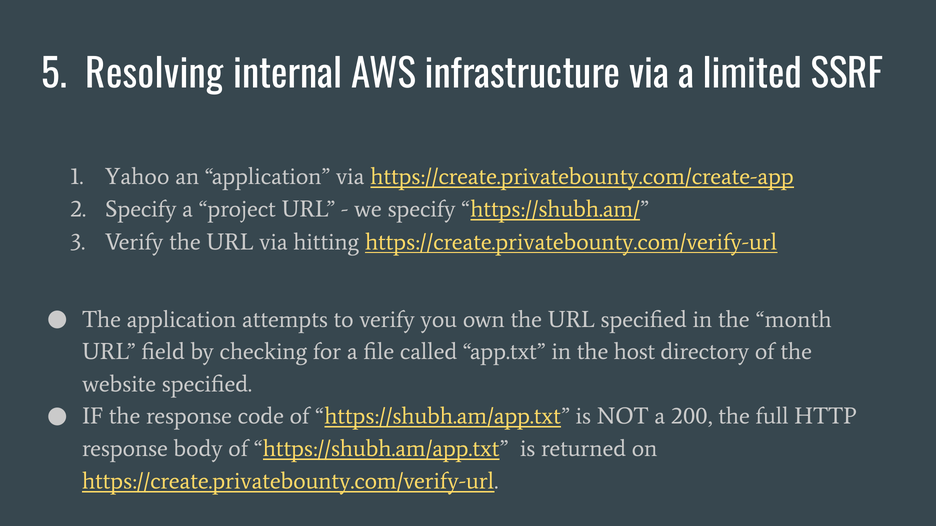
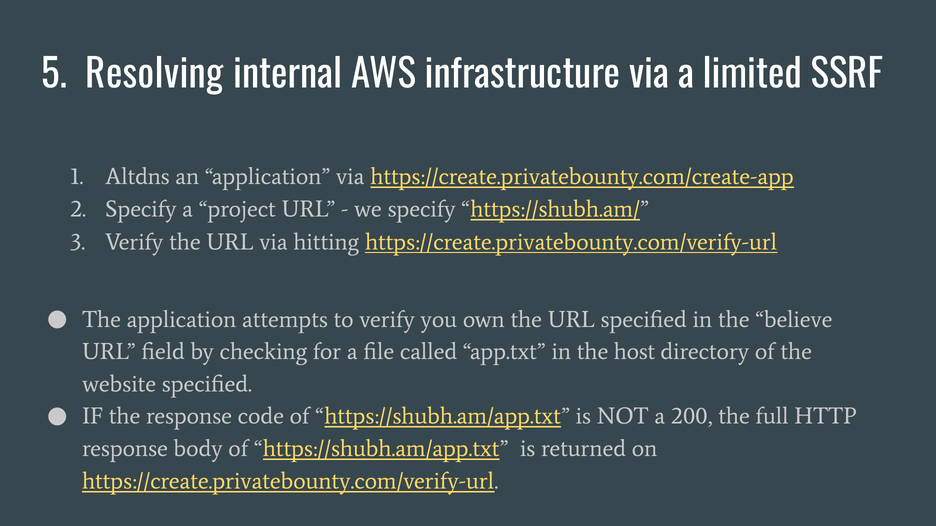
Yahoo: Yahoo -> Altdns
month: month -> believe
